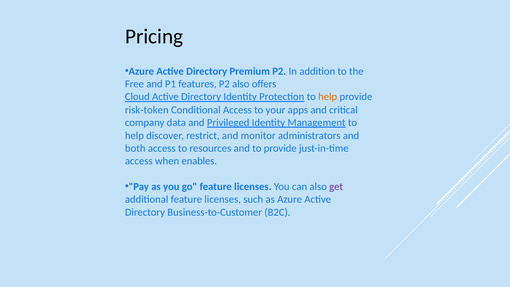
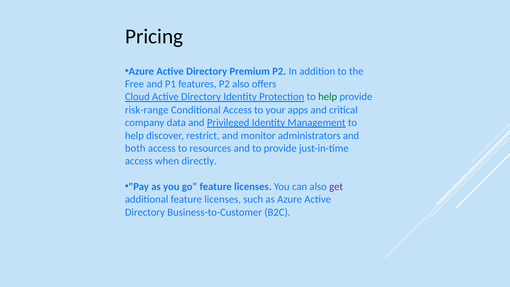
help at (328, 97) colour: orange -> green
risk-token: risk-token -> risk-range
enables: enables -> directly
